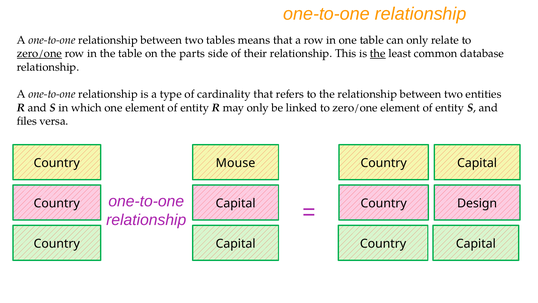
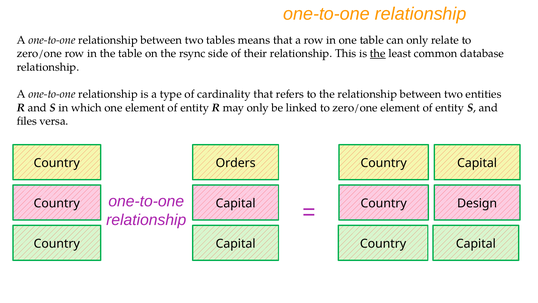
zero/one at (39, 54) underline: present -> none
parts: parts -> rsync
Mouse: Mouse -> Orders
